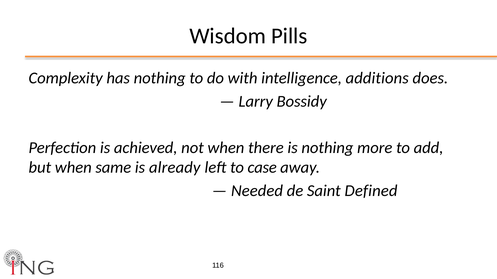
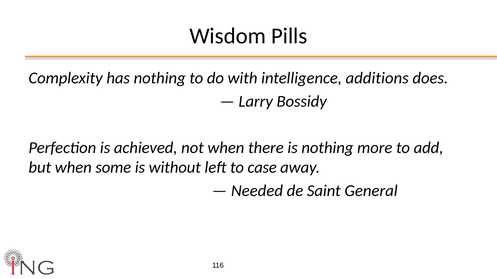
same: same -> some
already: already -> without
Defined: Defined -> General
